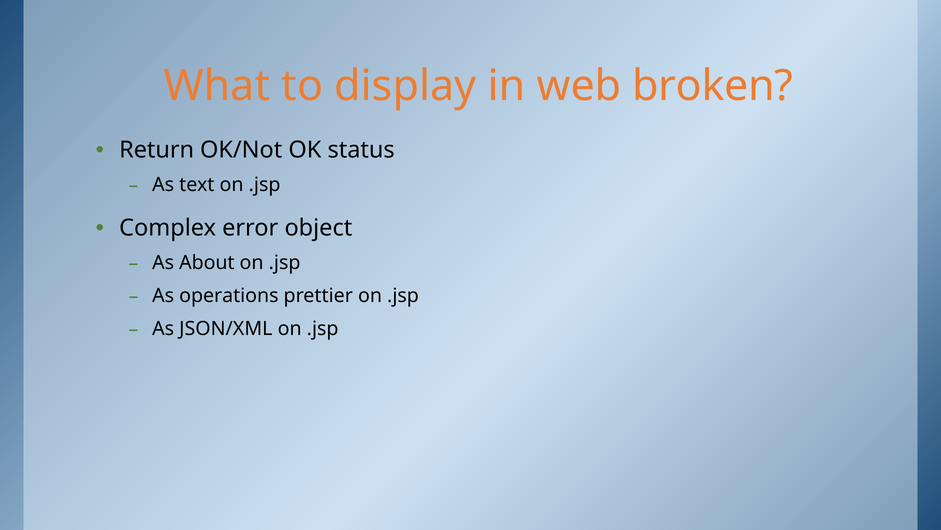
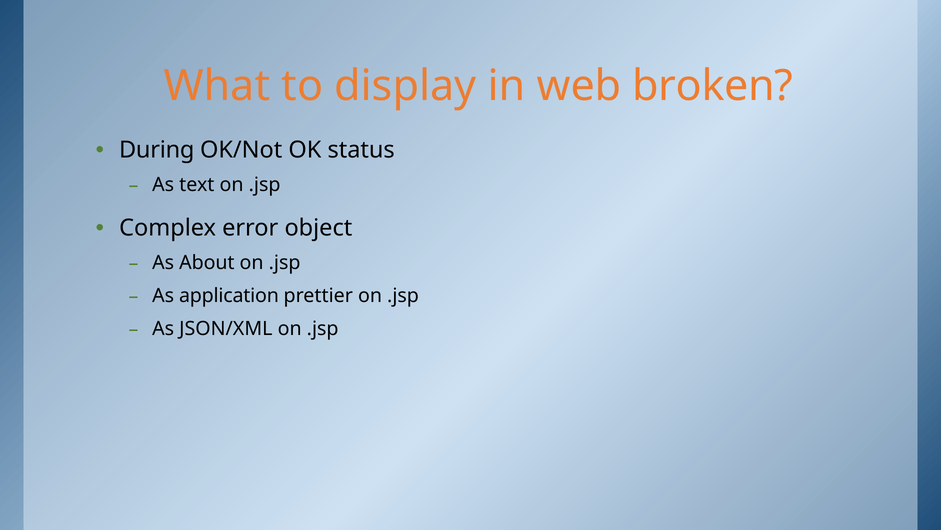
Return: Return -> During
operations: operations -> application
